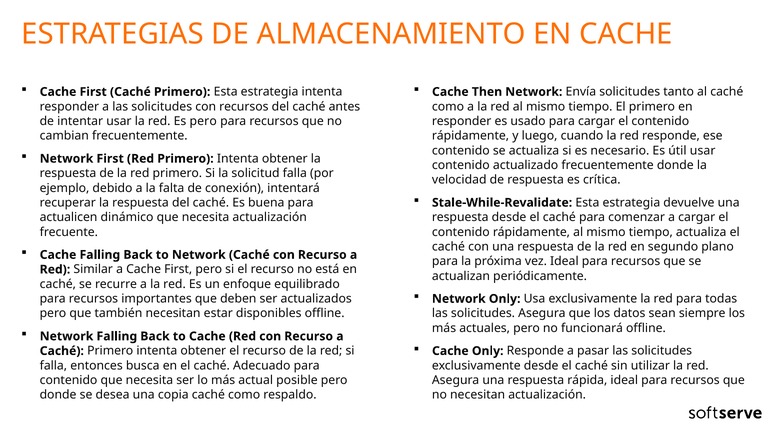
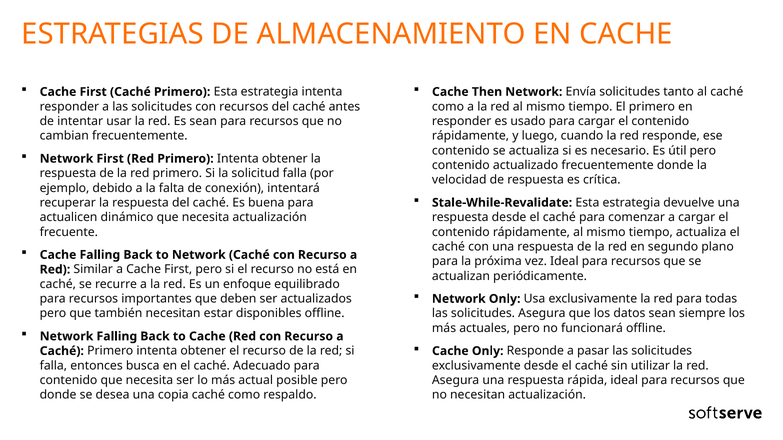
Es pero: pero -> sean
útil usar: usar -> pero
